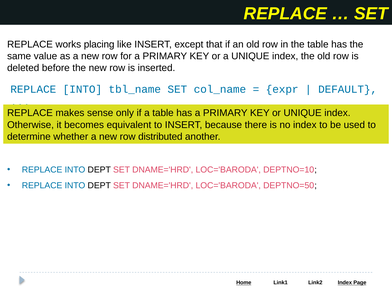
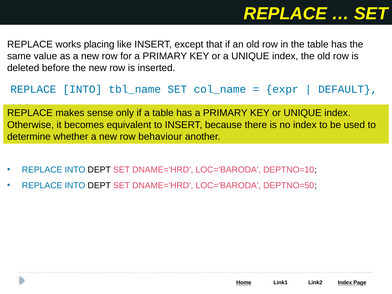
distributed: distributed -> behaviour
